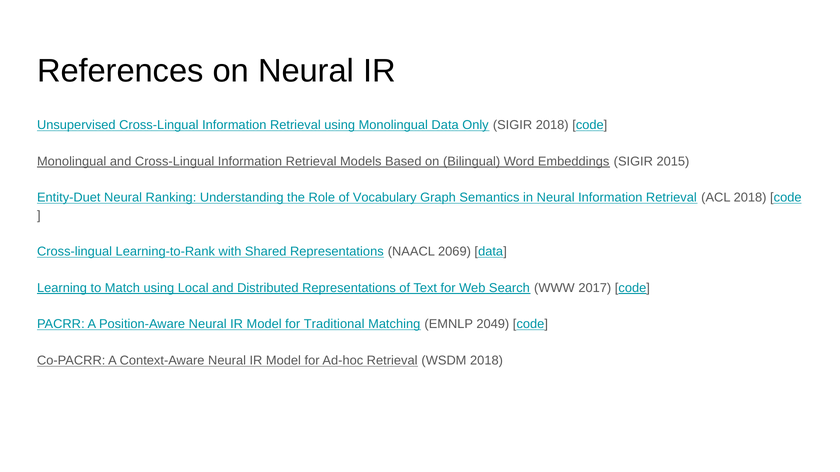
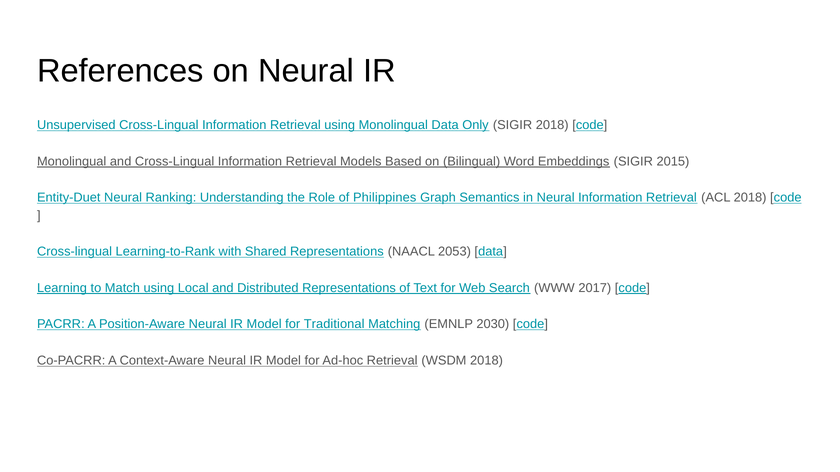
Vocabulary: Vocabulary -> Philippines
2069: 2069 -> 2053
2049: 2049 -> 2030
